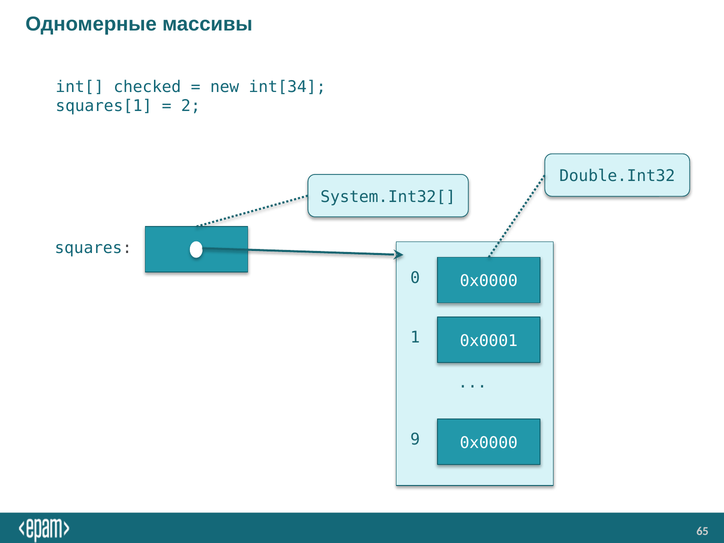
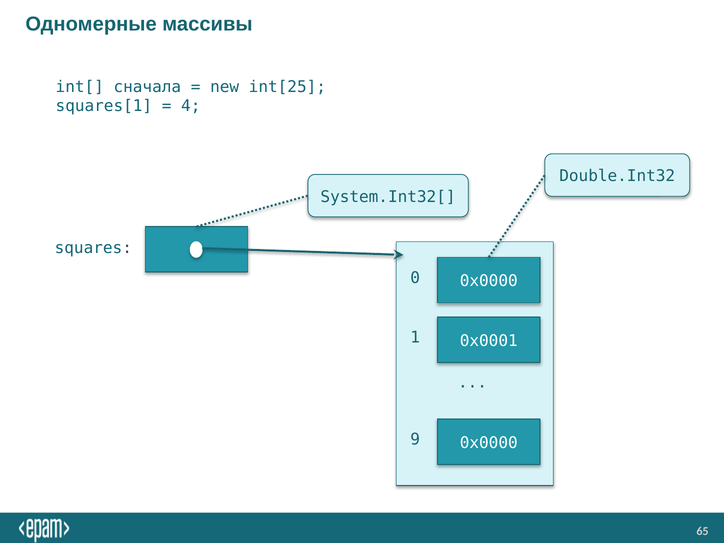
checked: checked -> сначала
int[34: int[34 -> int[25
2: 2 -> 4
